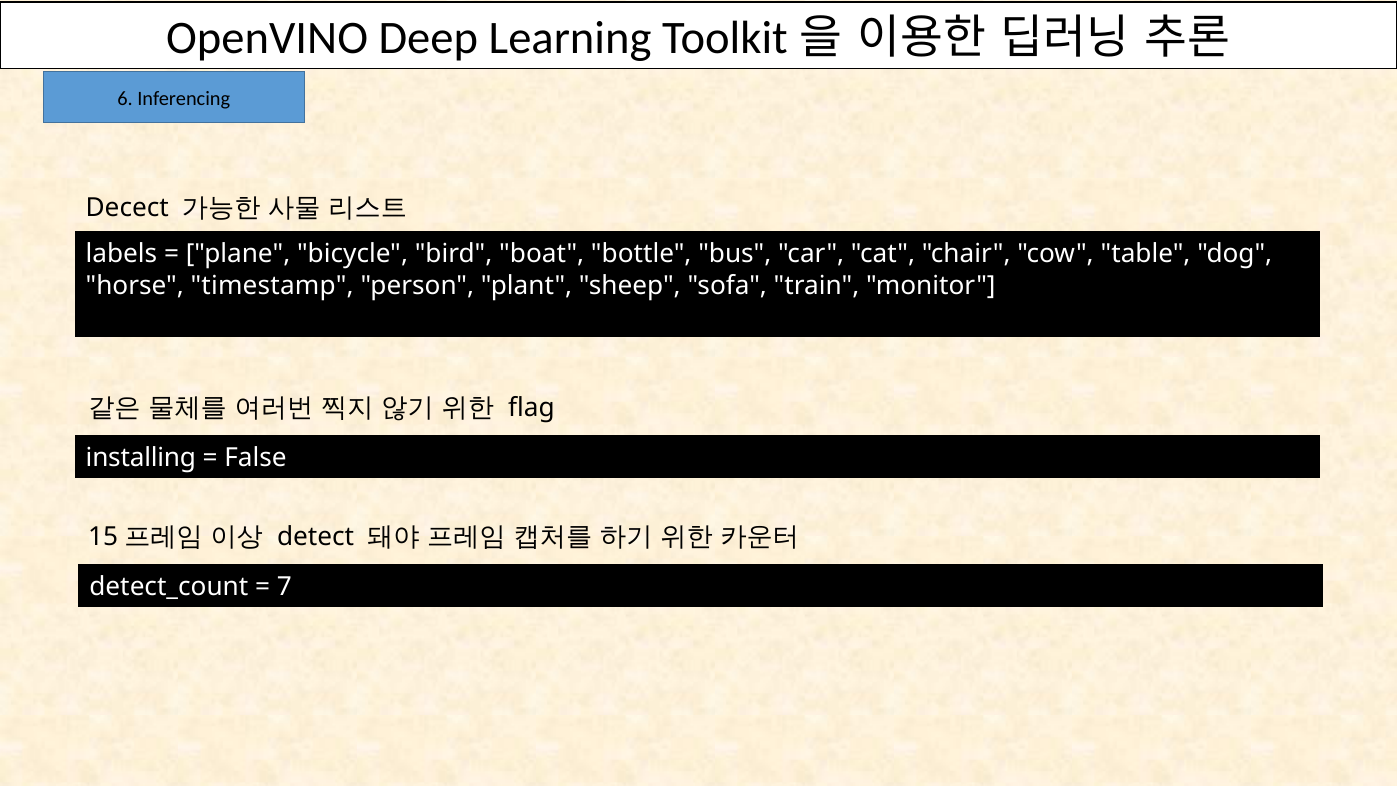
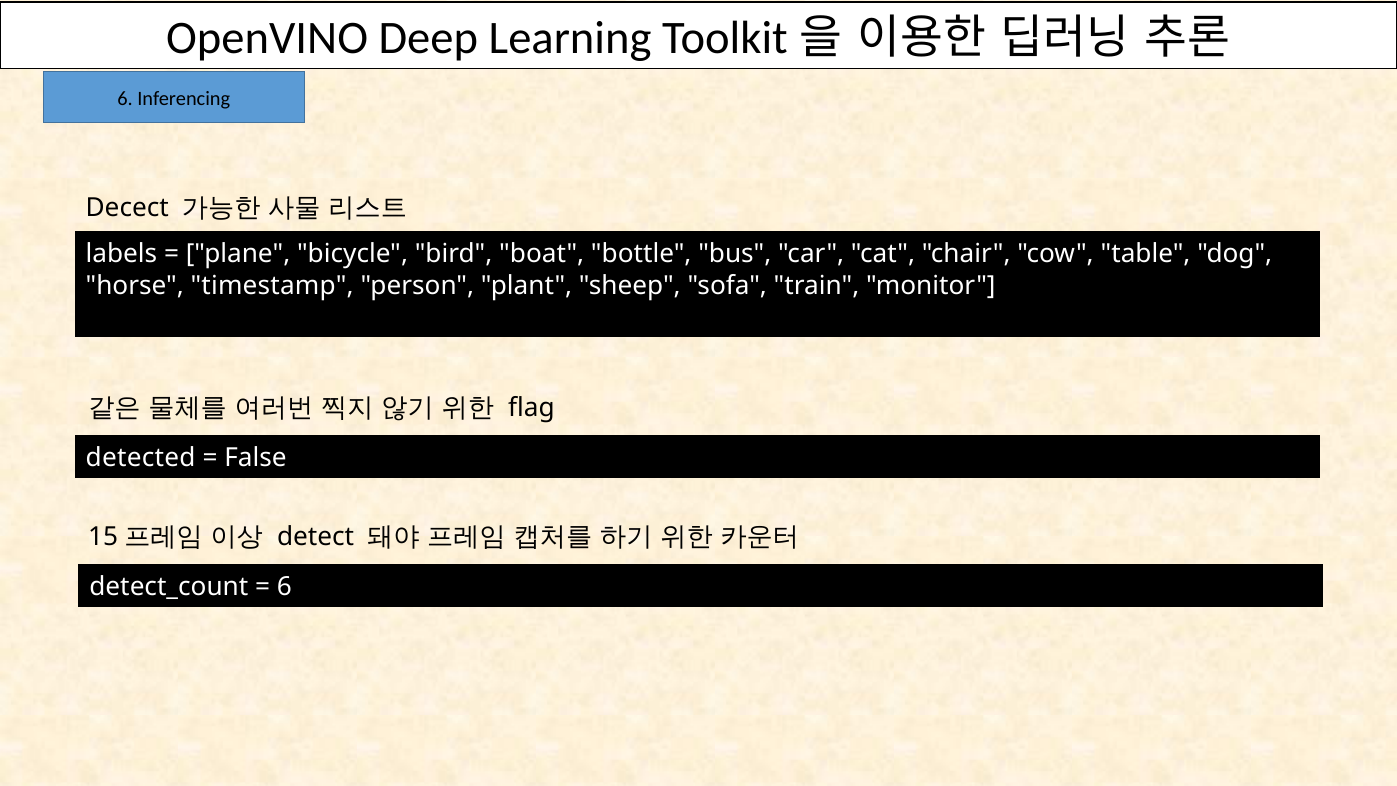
installing: installing -> detected
7 at (284, 587): 7 -> 6
